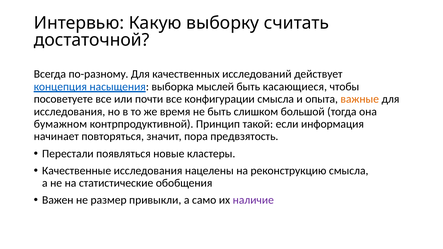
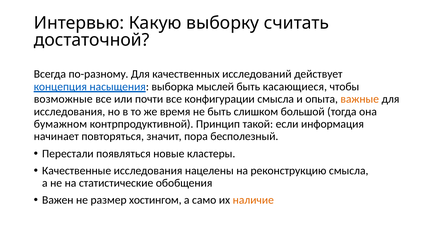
посоветуете: посоветуете -> возможные
предвзятость: предвзятость -> бесполезный
привыкли: привыкли -> хостингом
наличие colour: purple -> orange
